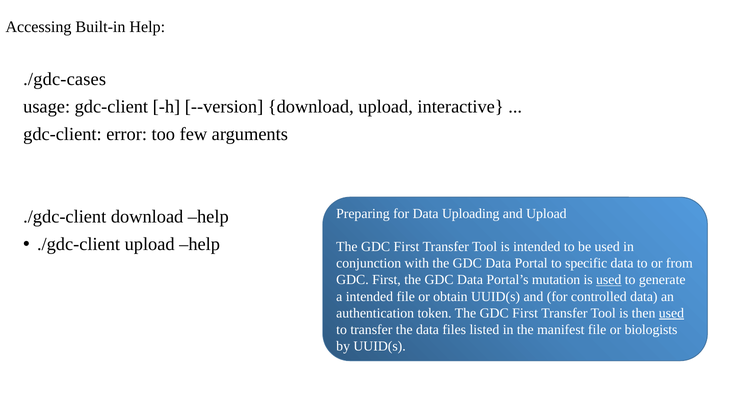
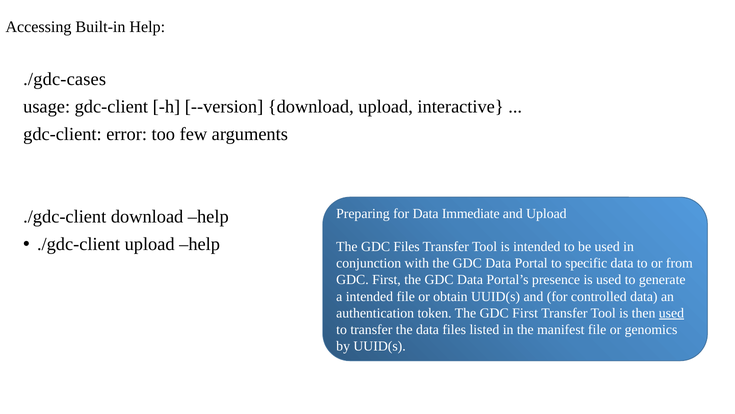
Uploading: Uploading -> Immediate
First at (406, 246): First -> Files
mutation: mutation -> presence
used at (609, 280) underline: present -> none
biologists: biologists -> genomics
